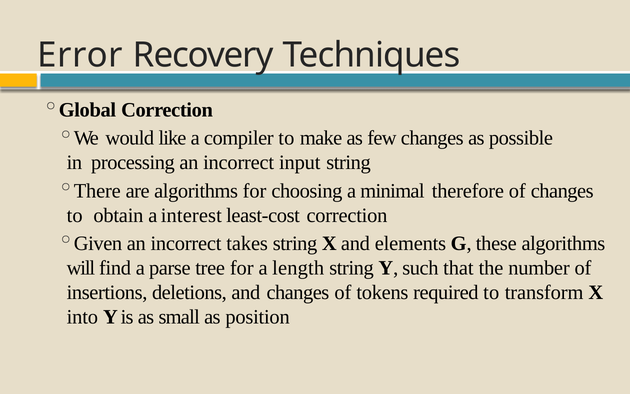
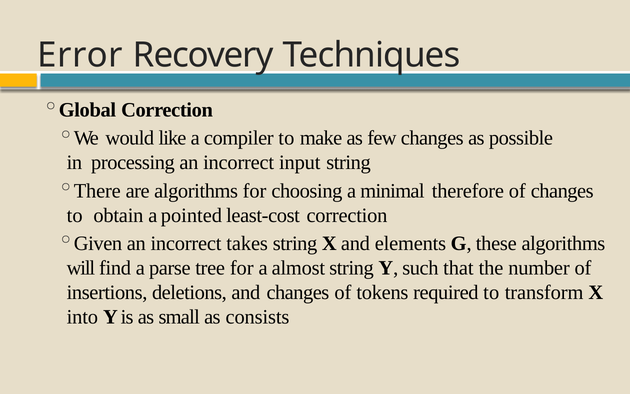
interest: interest -> pointed
length: length -> almost
position: position -> consists
